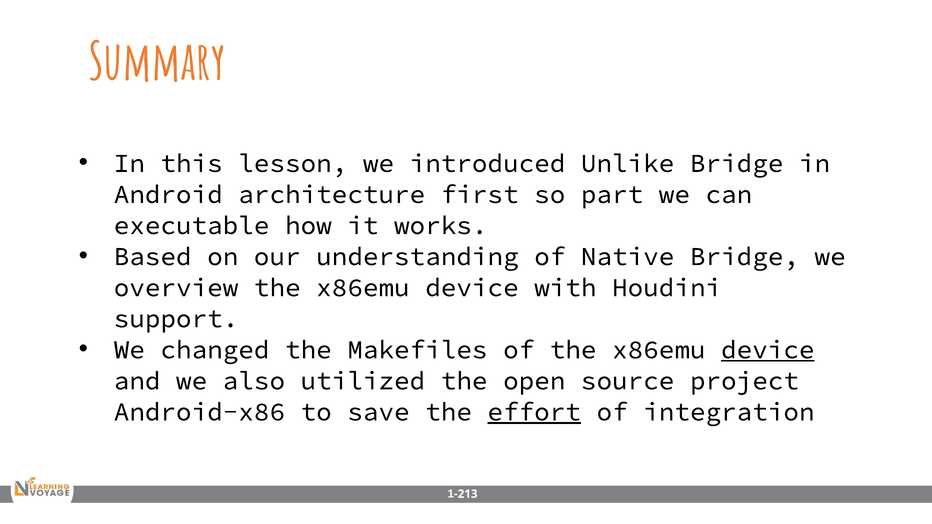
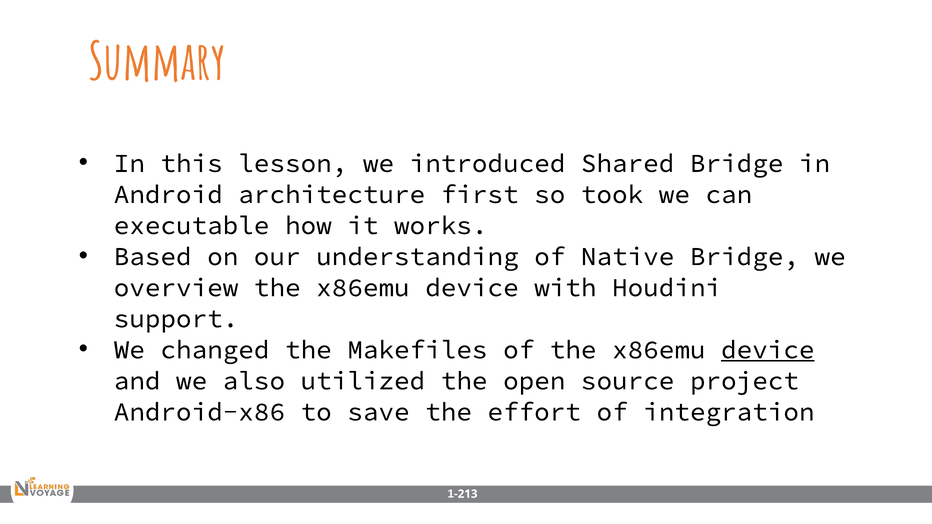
Unlike: Unlike -> Shared
part: part -> took
effort underline: present -> none
